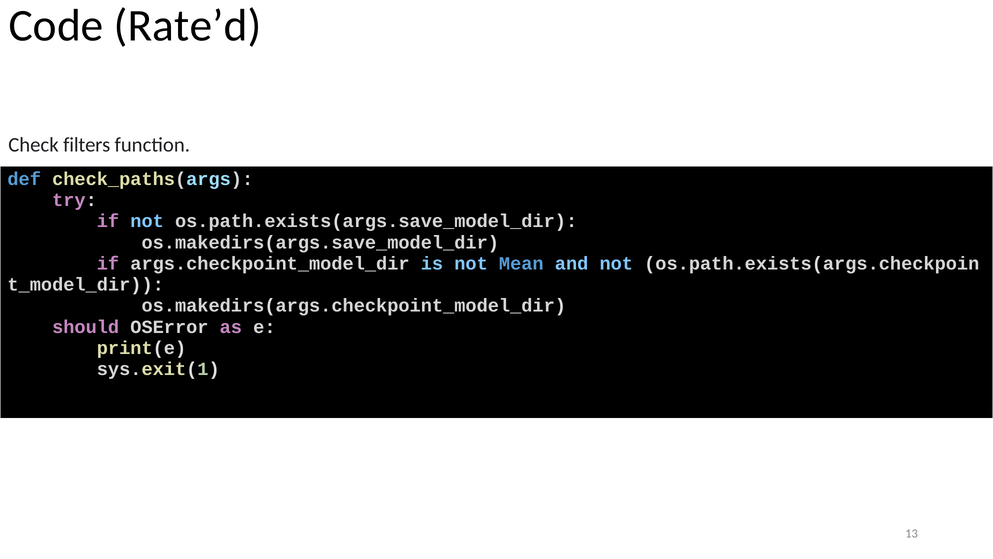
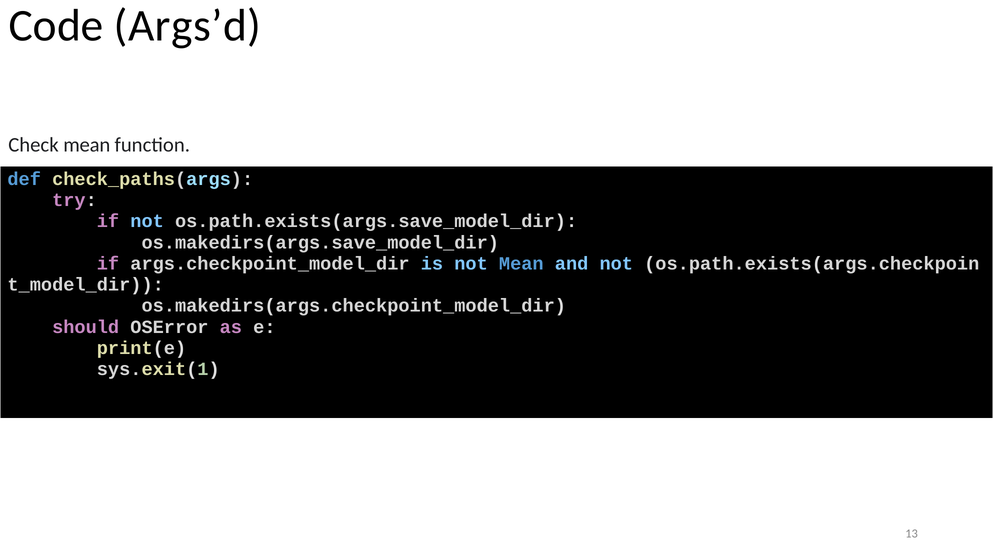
Rate’d: Rate’d -> Args’d
Check filters: filters -> mean
